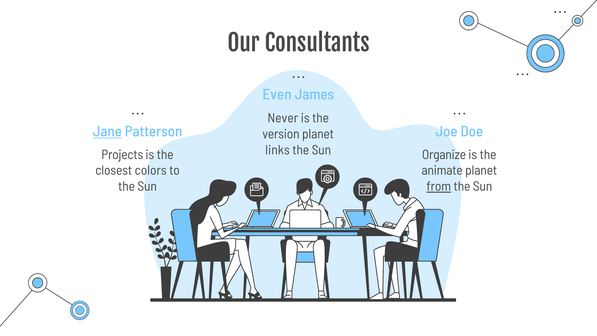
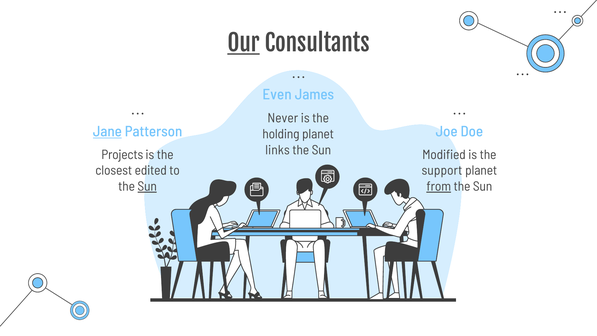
Our underline: none -> present
version: version -> holding
Organize: Organize -> Modified
colors: colors -> edited
animate: animate -> support
Sun at (147, 186) underline: none -> present
